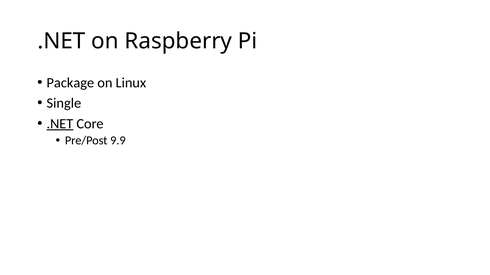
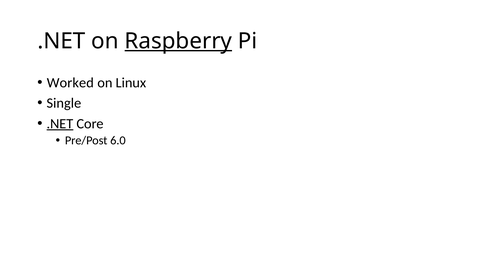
Raspberry underline: none -> present
Package: Package -> Worked
9.9: 9.9 -> 6.0
